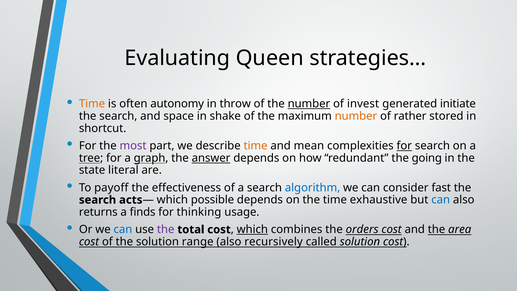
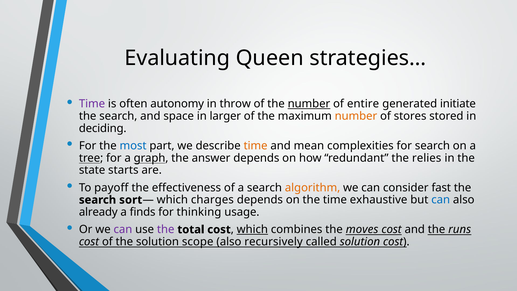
Time at (92, 104) colour: orange -> purple
invest: invest -> entire
shake: shake -> larger
rather: rather -> stores
shortcut: shortcut -> deciding
most colour: purple -> blue
for at (404, 146) underline: present -> none
answer underline: present -> none
going: going -> relies
literal: literal -> starts
algorithm colour: blue -> orange
acts: acts -> sort
possible: possible -> charges
returns: returns -> already
can at (123, 229) colour: blue -> purple
orders: orders -> moves
area: area -> runs
range: range -> scope
